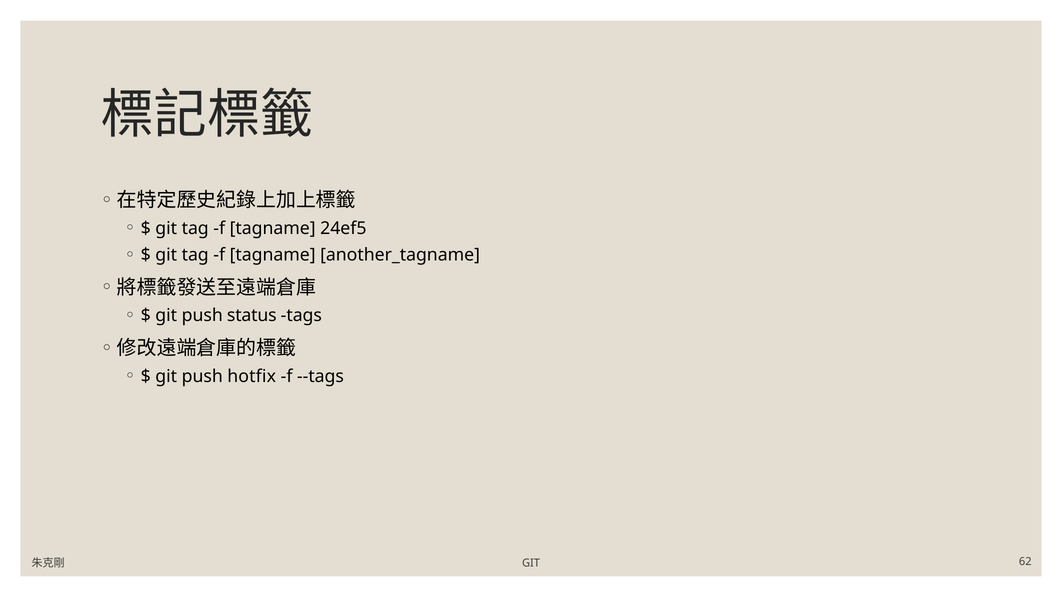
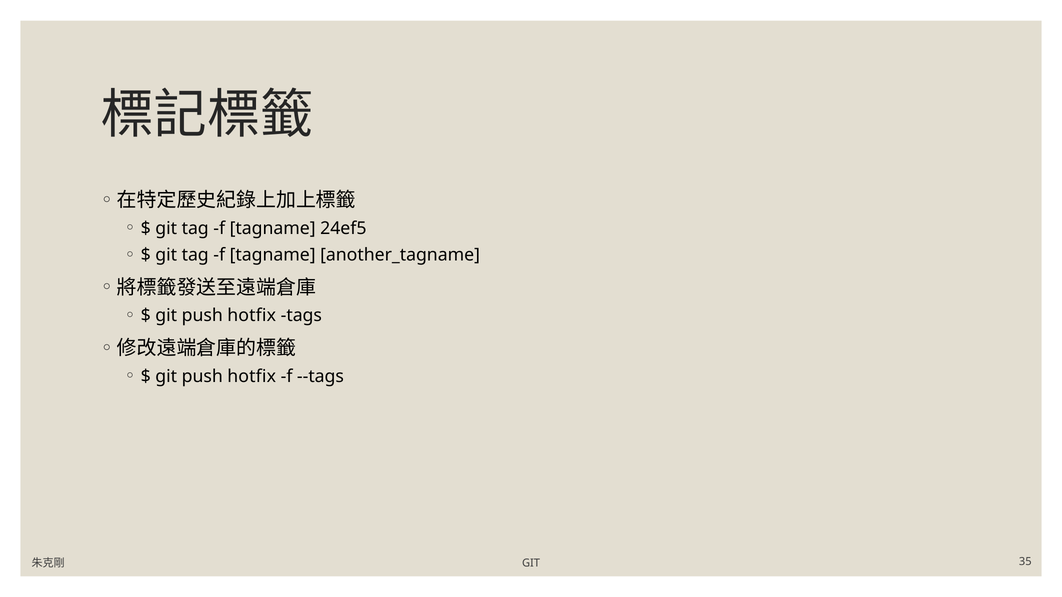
status at (252, 316): status -> hotfix
62: 62 -> 35
